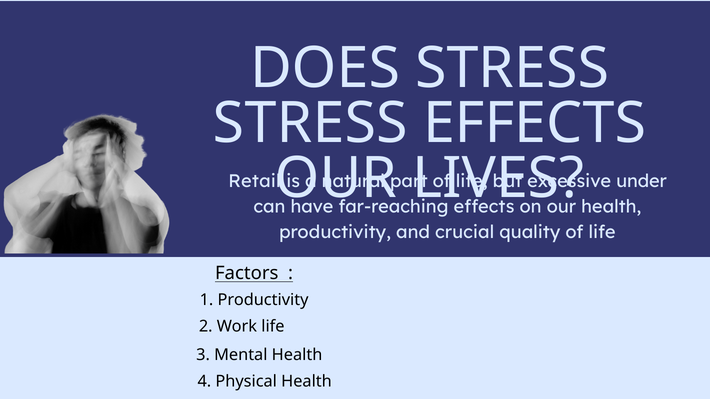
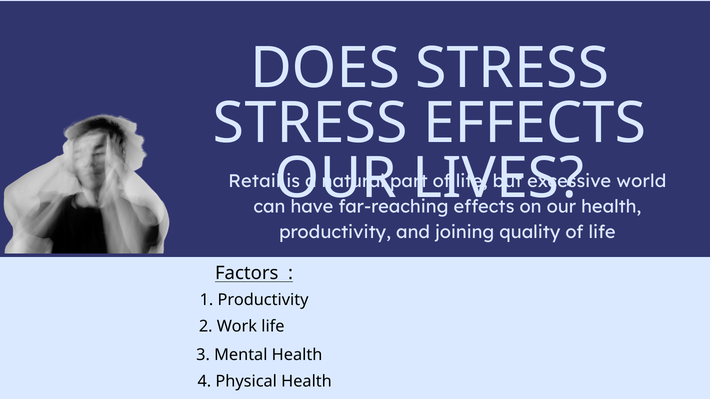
under: under -> world
crucial: crucial -> joining
